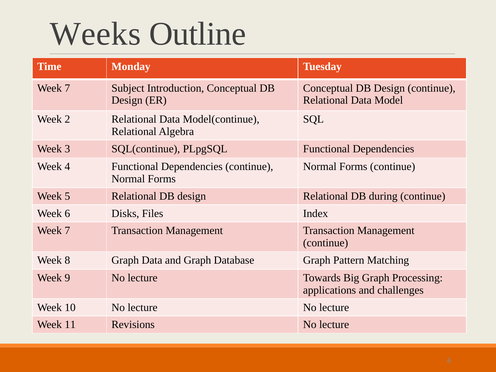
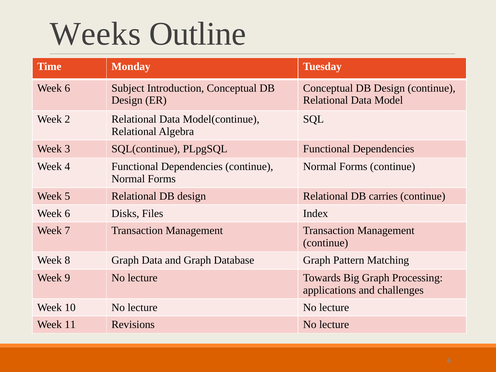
7 at (67, 88): 7 -> 6
during: during -> carries
